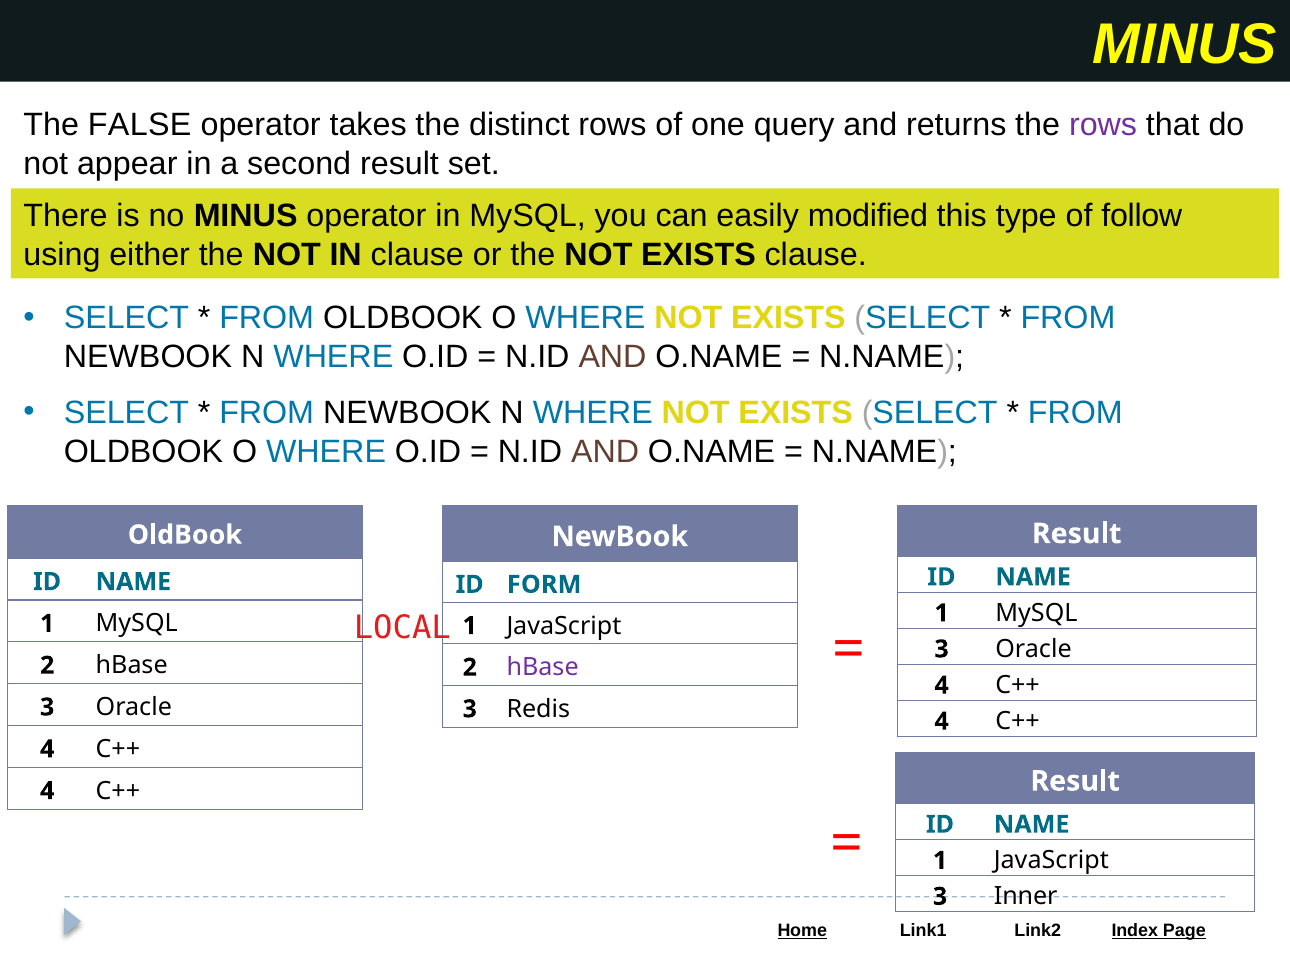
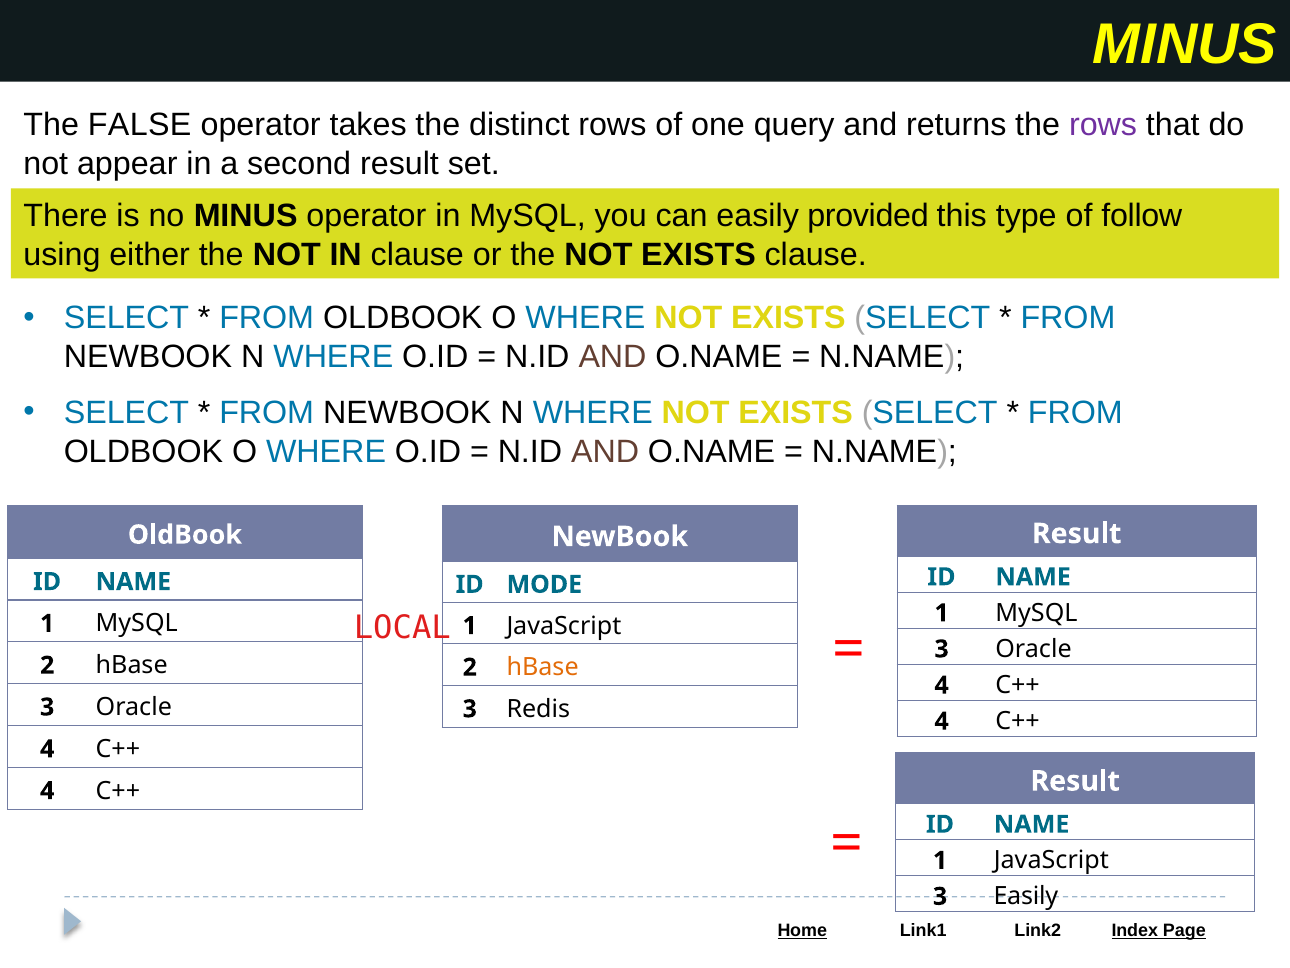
modified: modified -> provided
FORM: FORM -> MODE
hBase at (543, 667) colour: purple -> orange
3 Inner: Inner -> Easily
